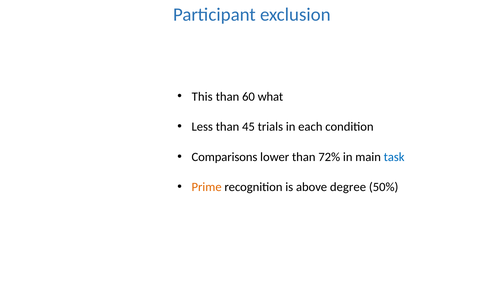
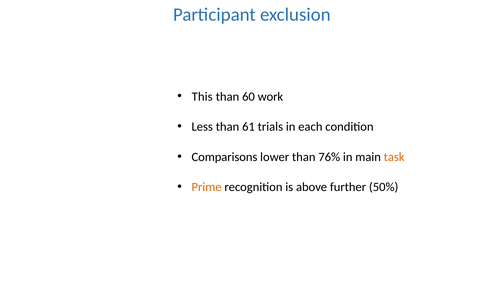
what: what -> work
45: 45 -> 61
72%: 72% -> 76%
task colour: blue -> orange
degree: degree -> further
